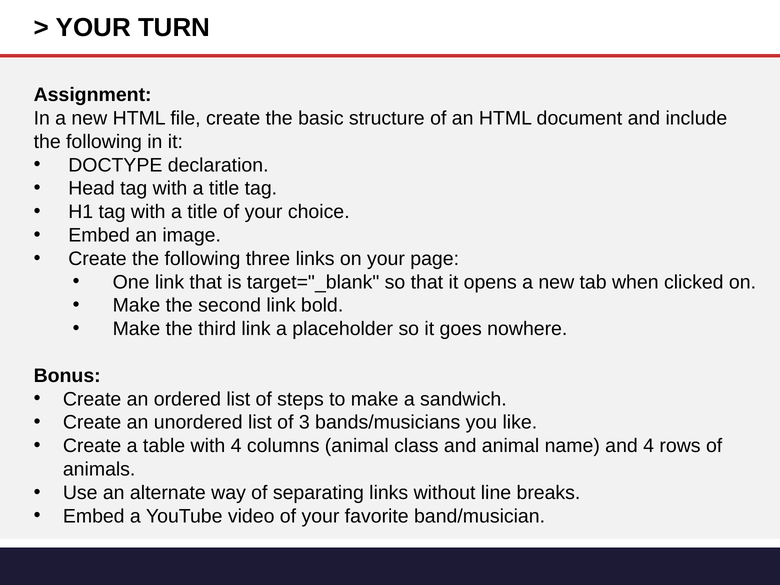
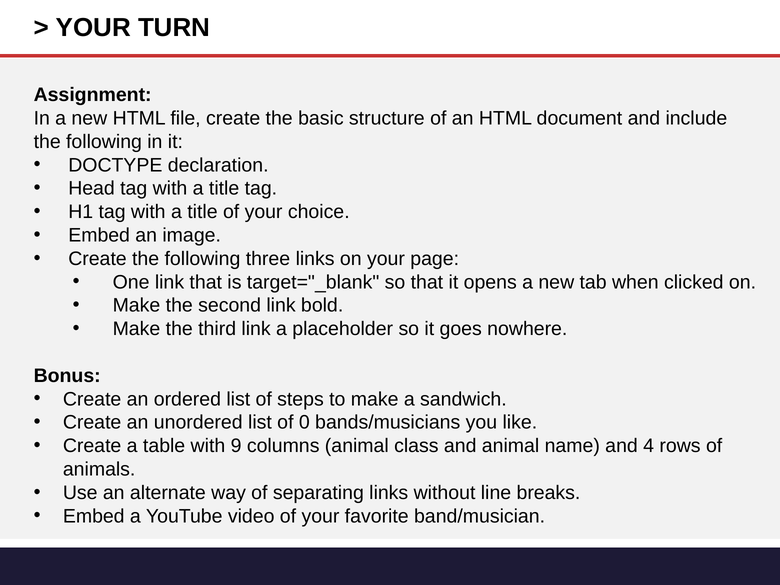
3: 3 -> 0
with 4: 4 -> 9
